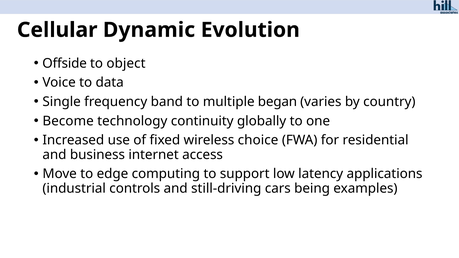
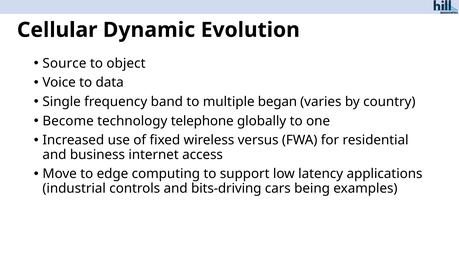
Offside: Offside -> Source
continuity: continuity -> telephone
choice: choice -> versus
still-driving: still-driving -> bits-driving
